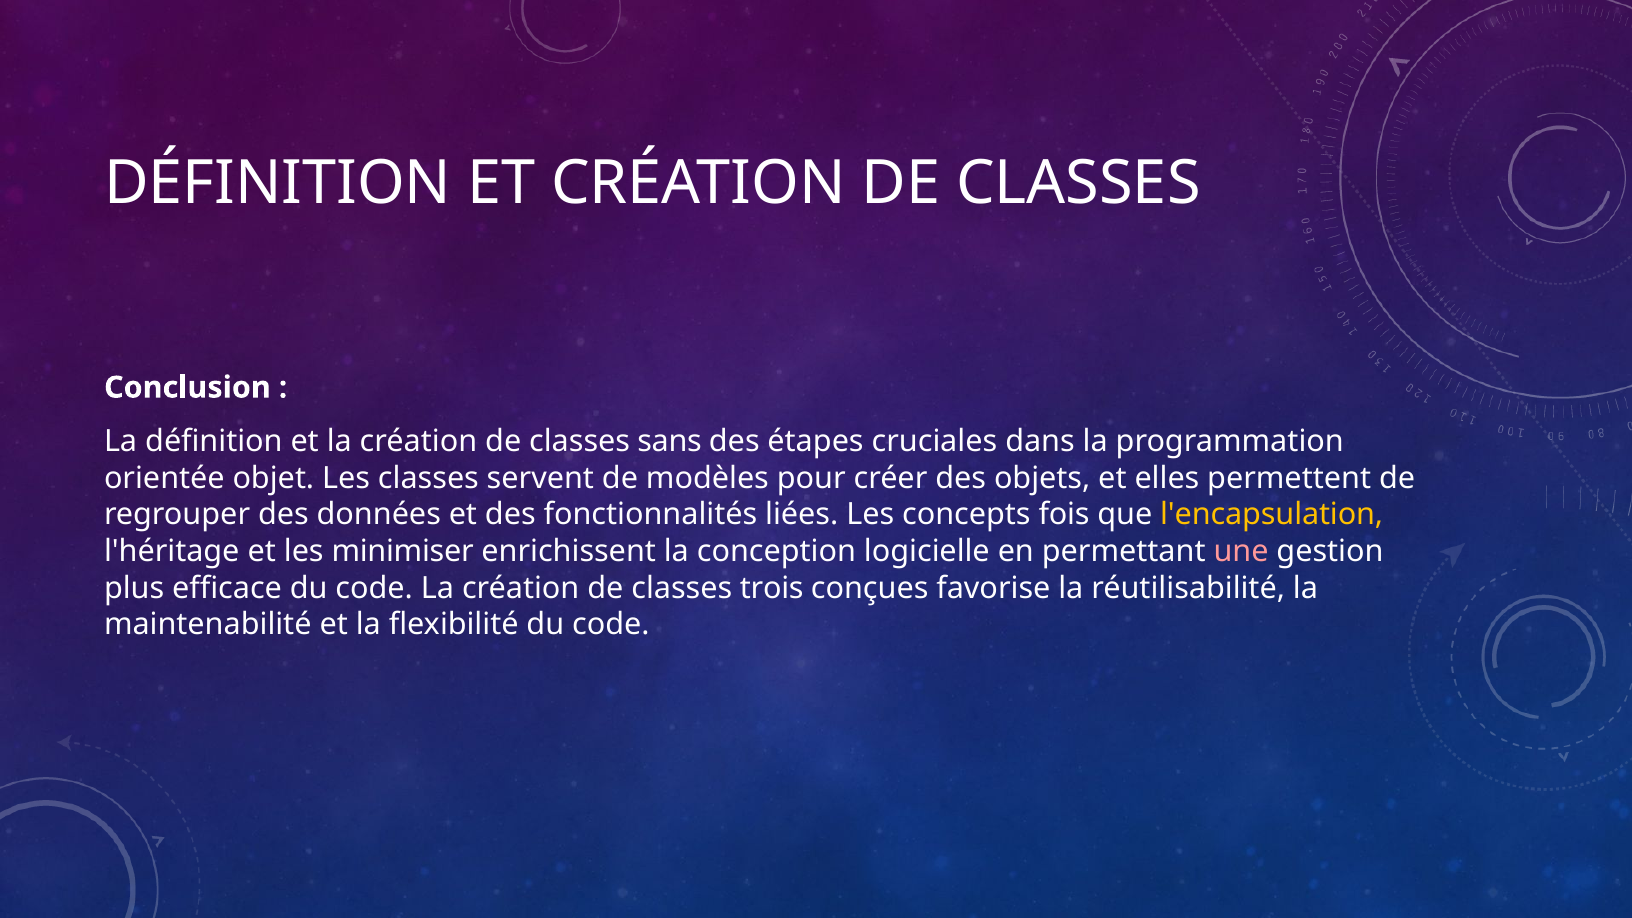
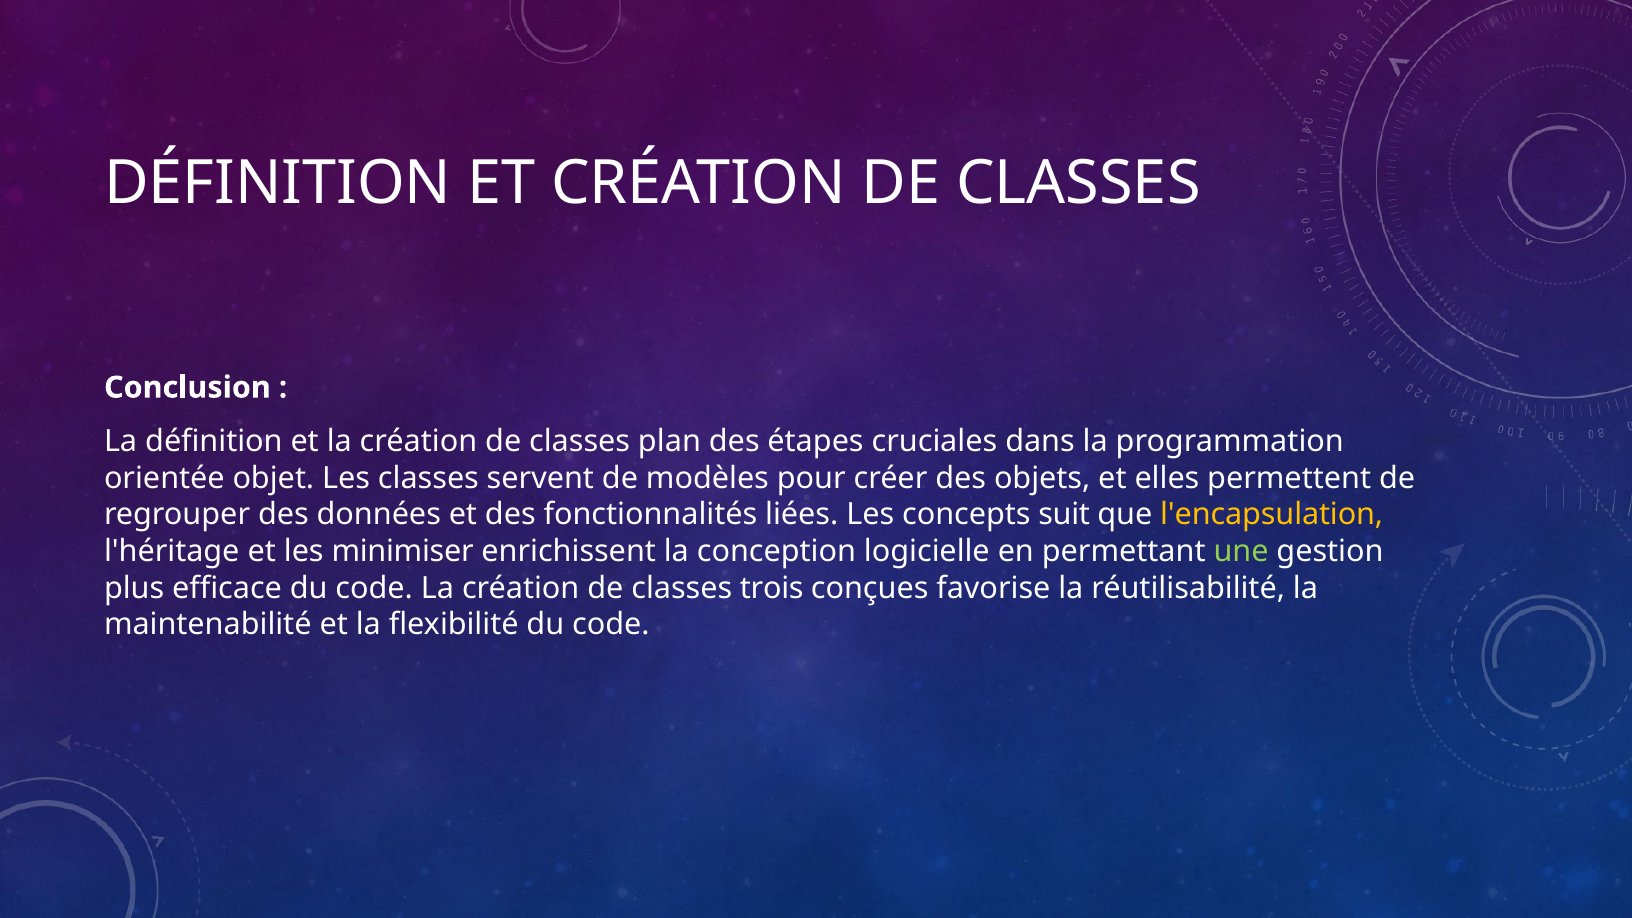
sans: sans -> plan
fois: fois -> suit
une colour: pink -> light green
